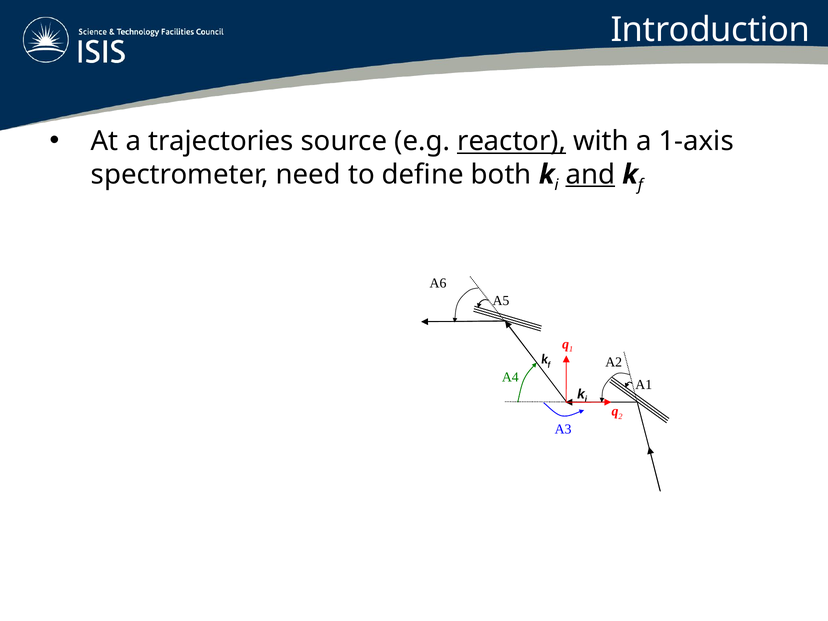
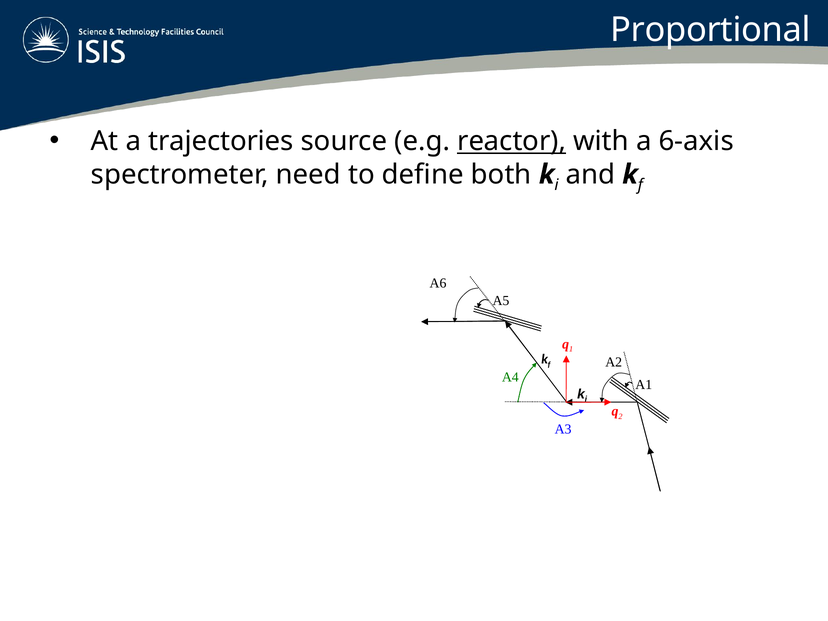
Introduction: Introduction -> Proportional
1-axis: 1-axis -> 6-axis
and underline: present -> none
